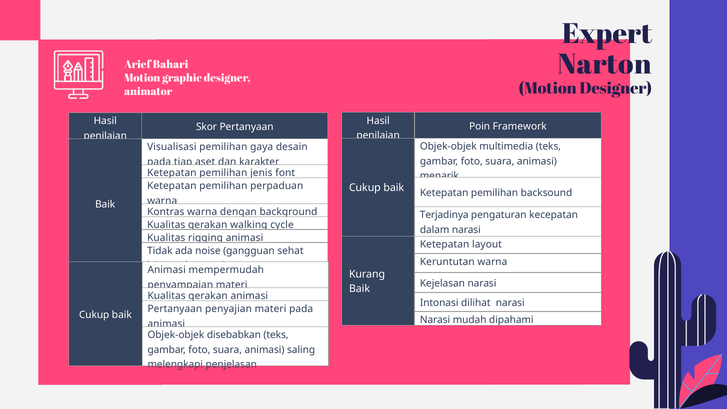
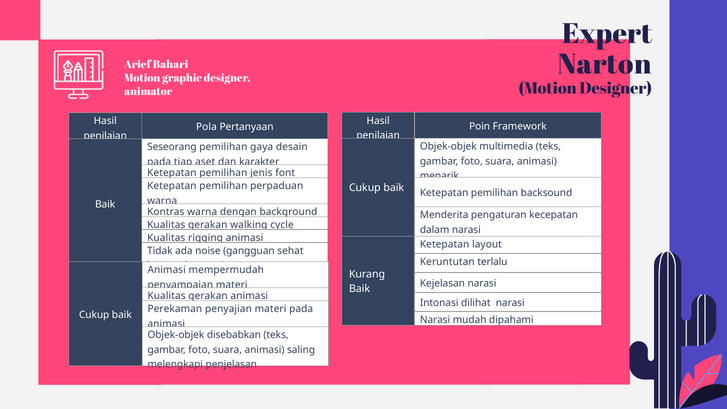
Skor: Skor -> Pola
Visualisasi: Visualisasi -> Seseorang
Terjadinya: Terjadinya -> Menderita
Keruntutan warna: warna -> terlalu
Pertanyaan at (175, 309): Pertanyaan -> Perekaman
